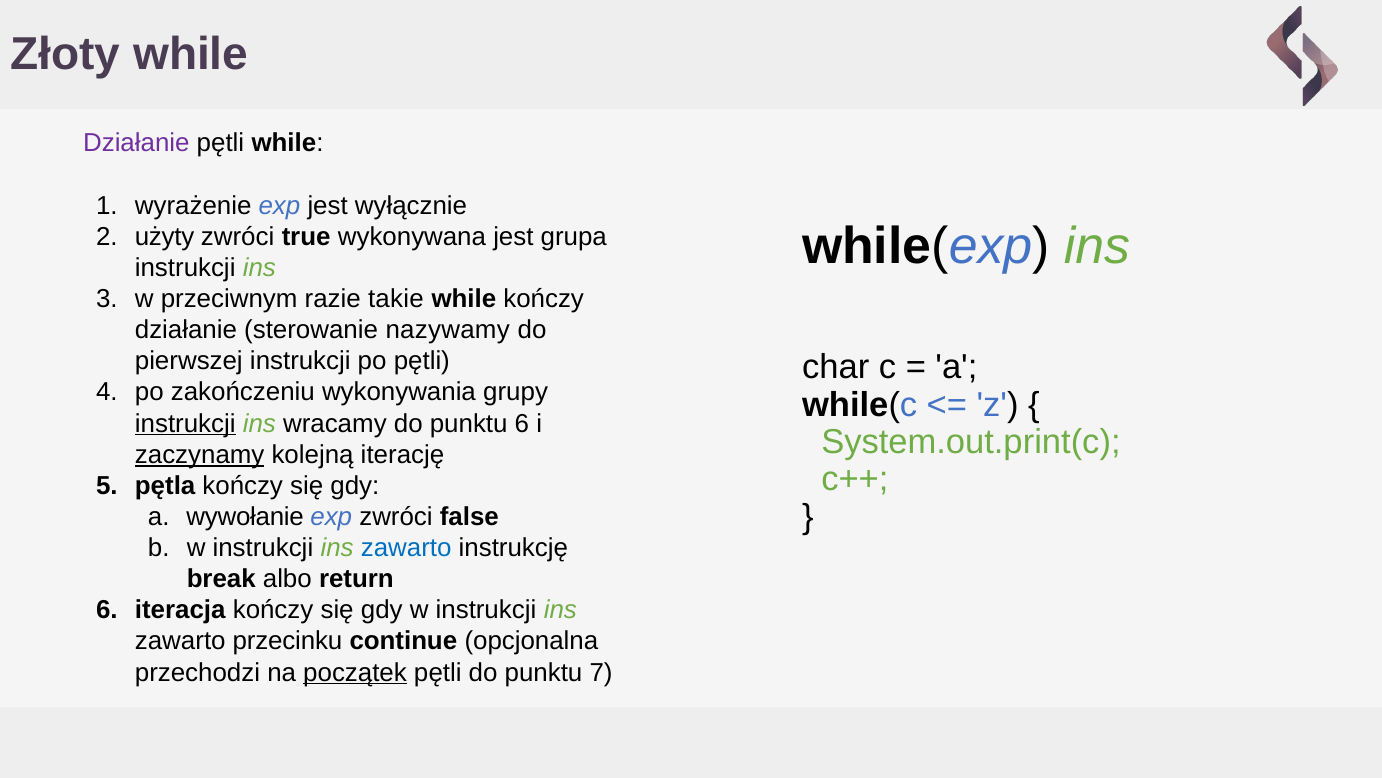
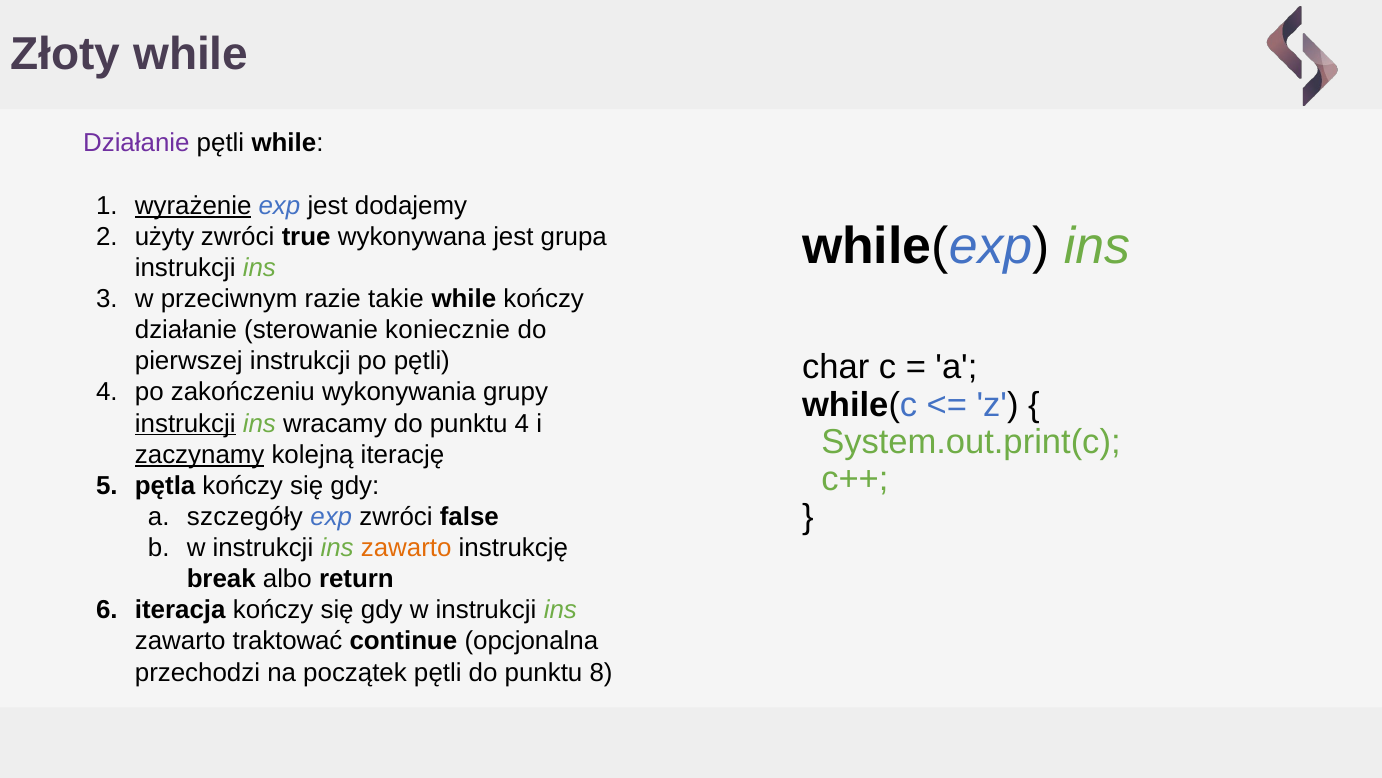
wyrażenie underline: none -> present
wyłącznie: wyłącznie -> dodajemy
nazywamy: nazywamy -> koniecznie
punktu 6: 6 -> 4
wywołanie: wywołanie -> szczegóły
zawarto at (406, 548) colour: blue -> orange
przecinku: przecinku -> traktować
początek underline: present -> none
7: 7 -> 8
